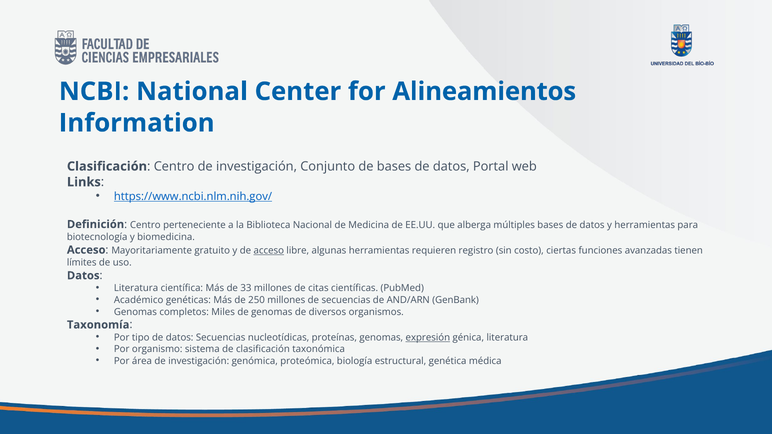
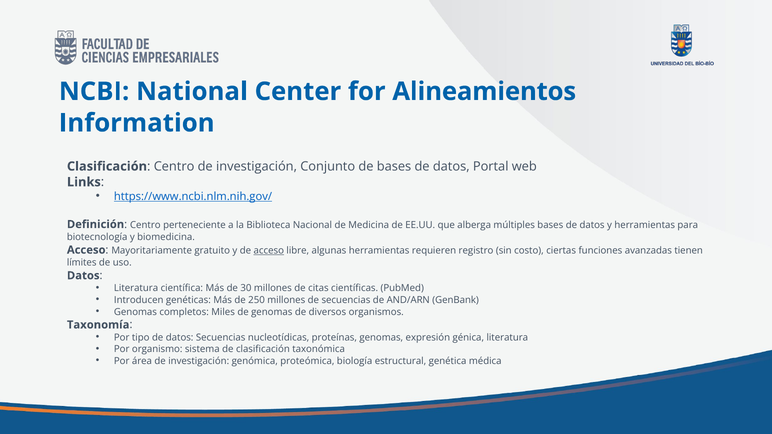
33: 33 -> 30
Académico: Académico -> Introducen
expresión underline: present -> none
